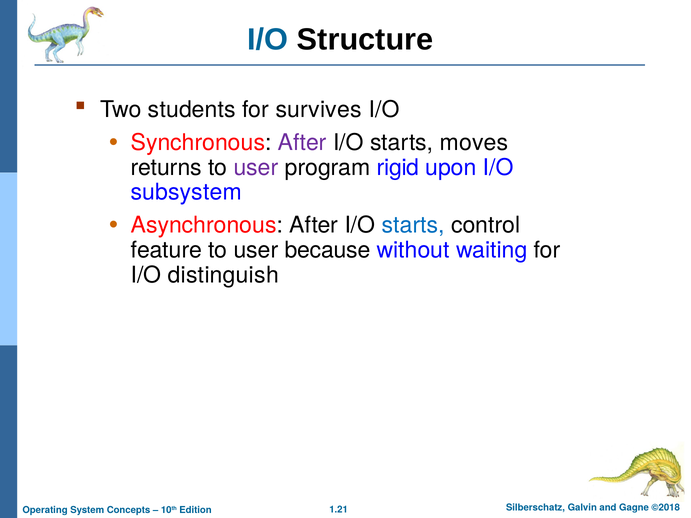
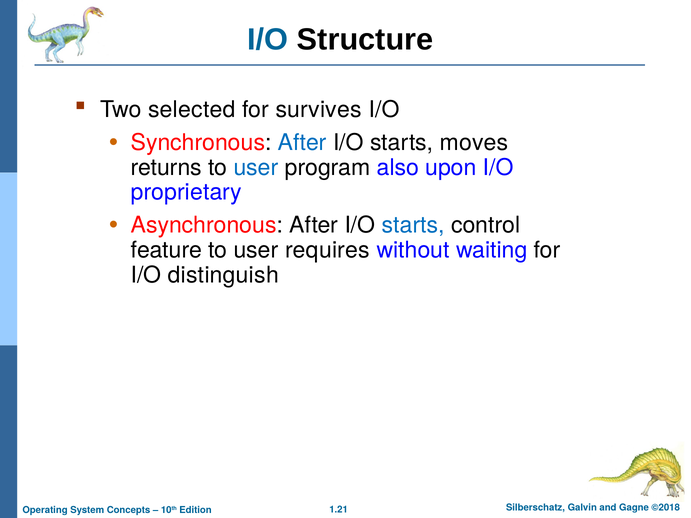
students: students -> selected
After at (302, 143) colour: purple -> blue
user at (256, 168) colour: purple -> blue
rigid: rigid -> also
subsystem: subsystem -> proprietary
because: because -> requires
